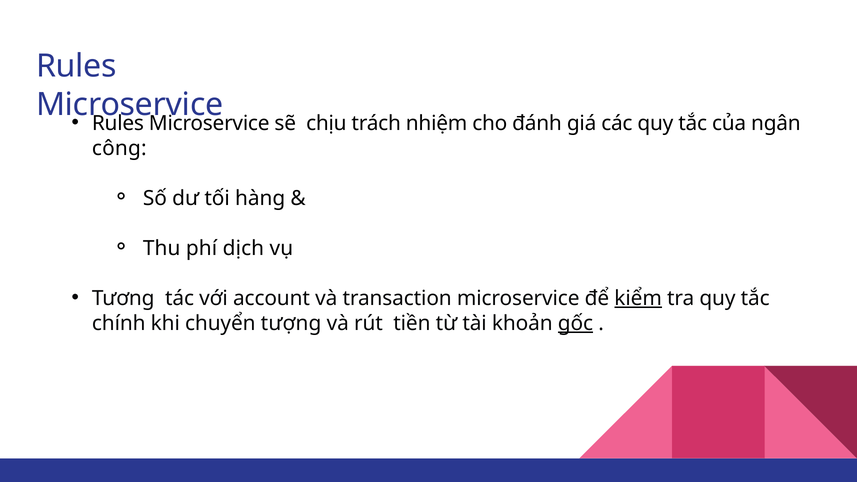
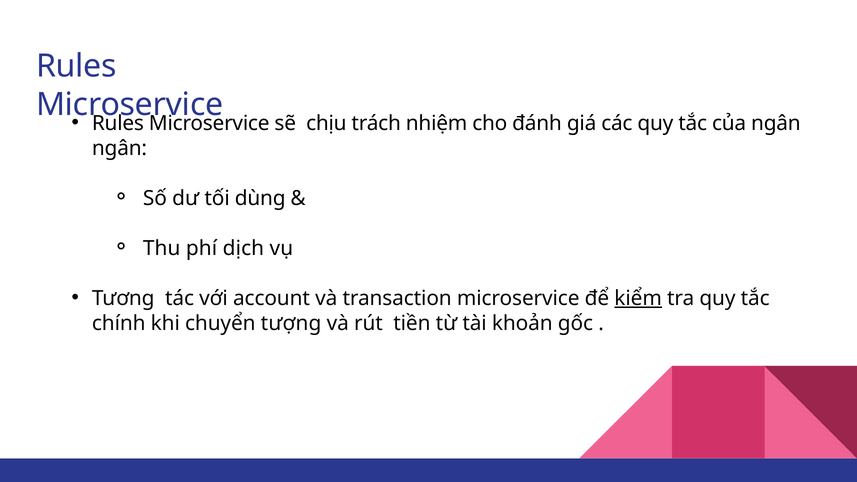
công at (119, 148): công -> ngân
hàng: hàng -> dùng
gốc underline: present -> none
